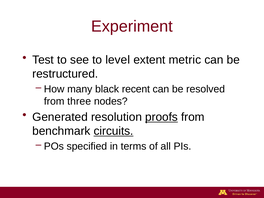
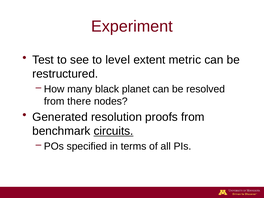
recent: recent -> planet
three: three -> there
proofs underline: present -> none
